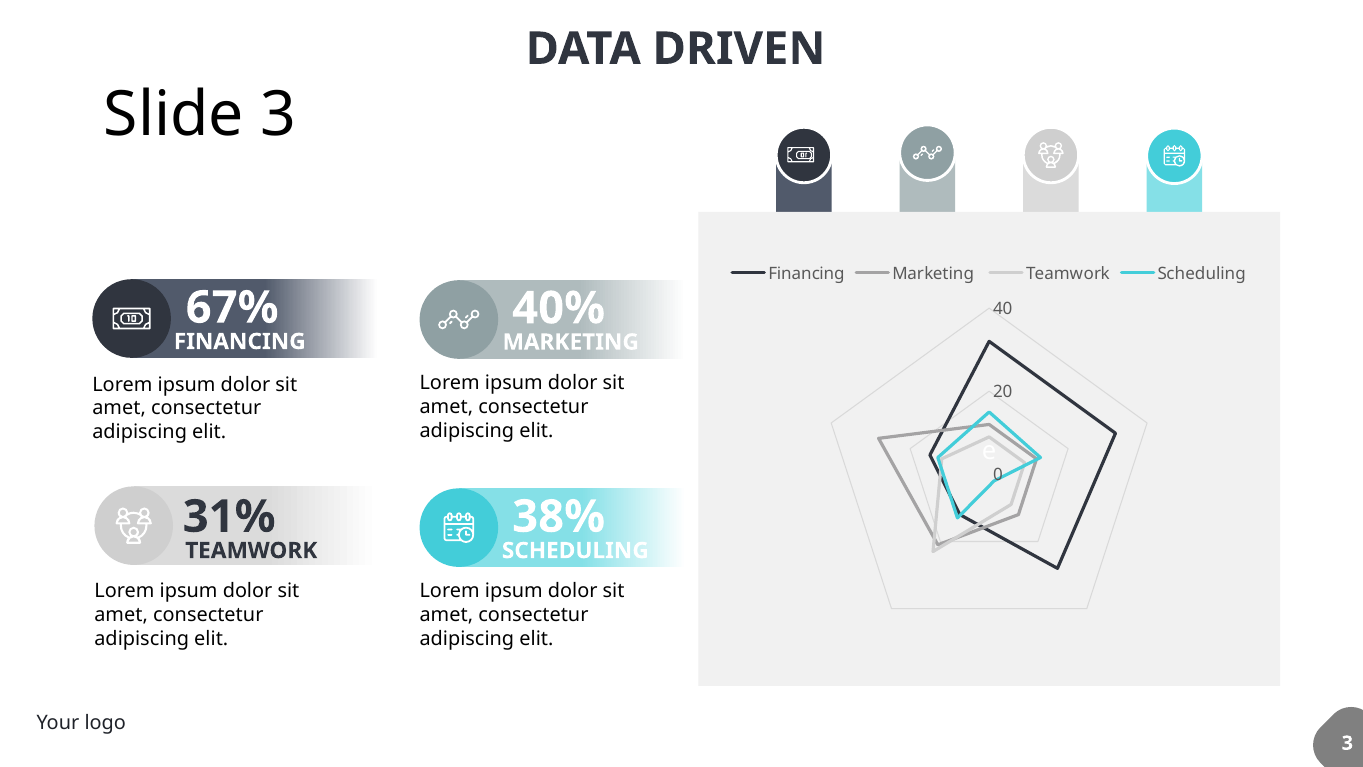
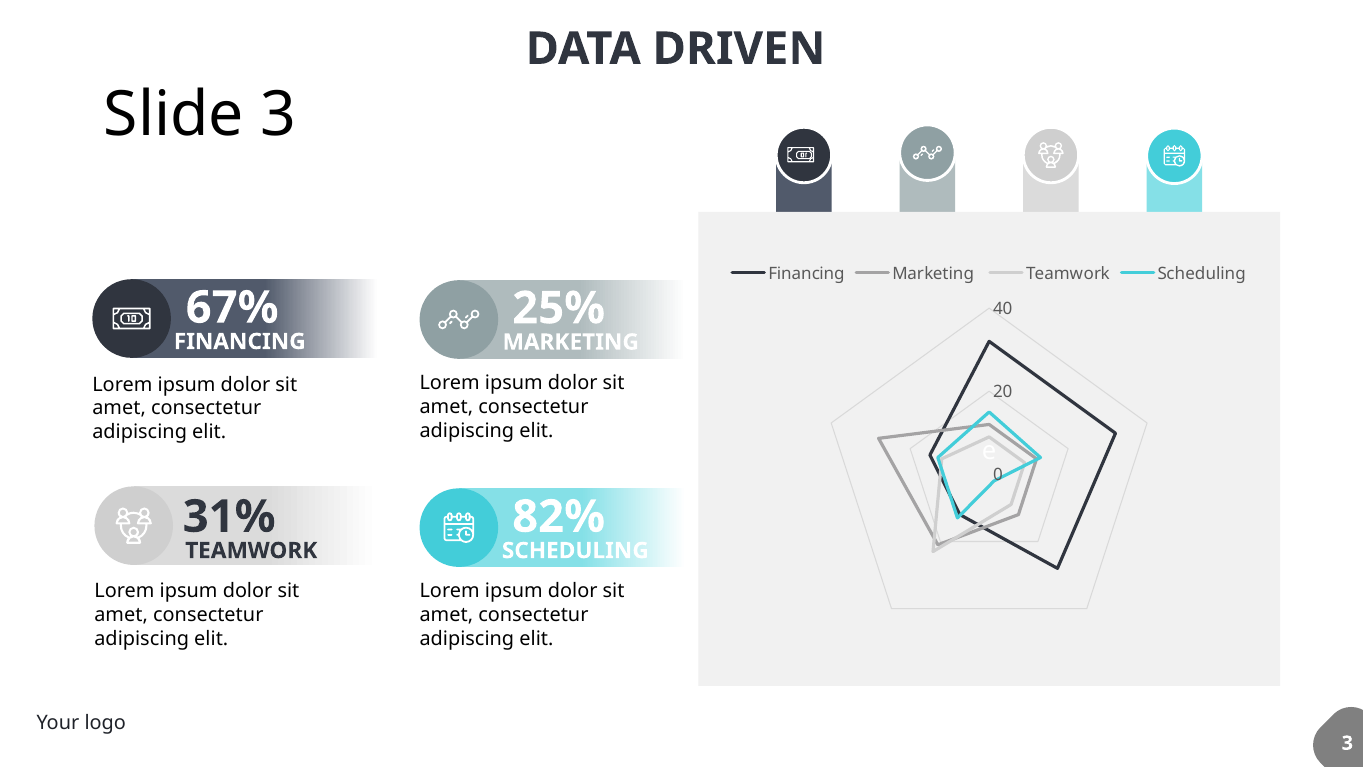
40%: 40% -> 25%
38%: 38% -> 82%
